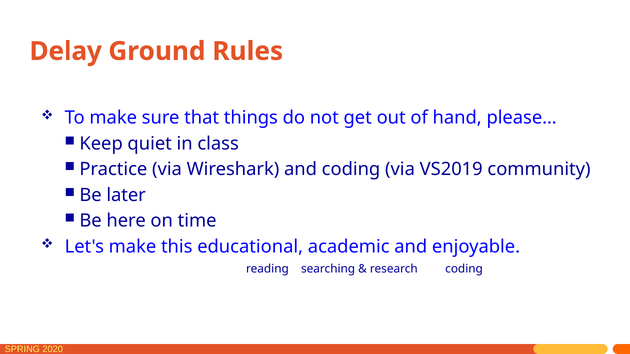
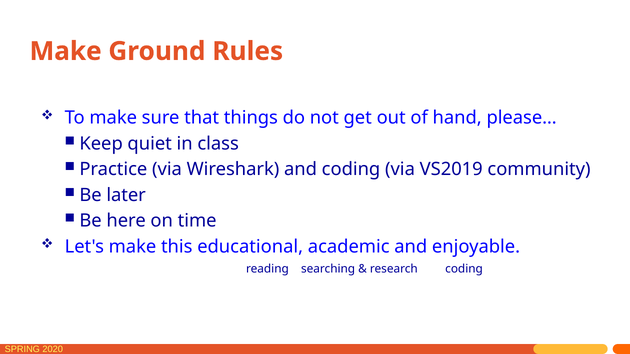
Delay at (66, 51): Delay -> Make
